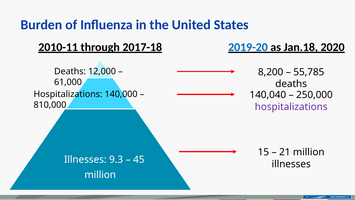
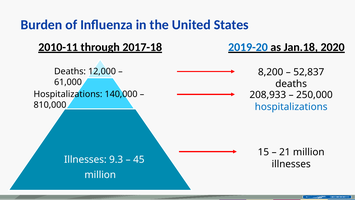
55,785: 55,785 -> 52,837
140,040: 140,040 -> 208,933
hospitalizations at (291, 107) colour: purple -> blue
